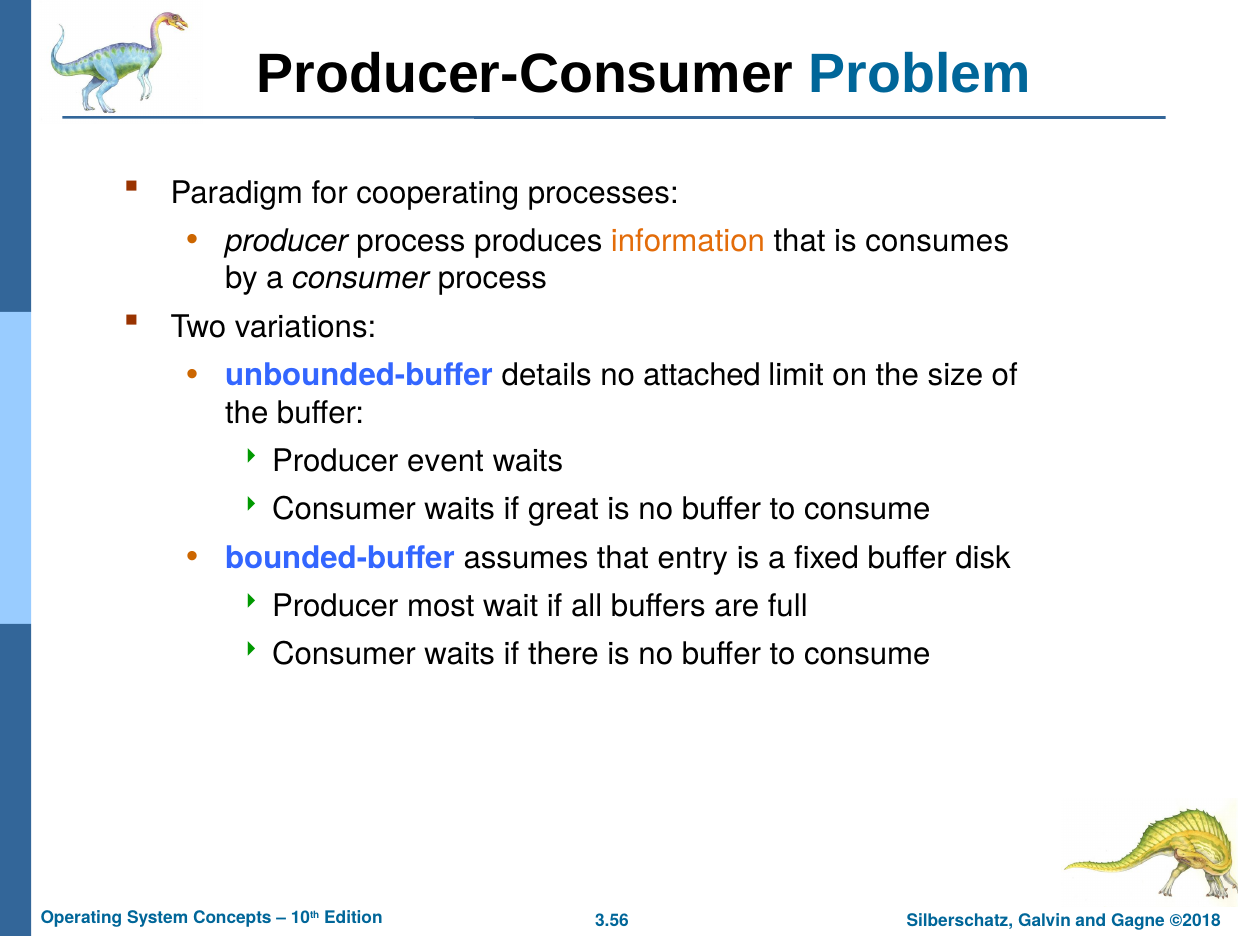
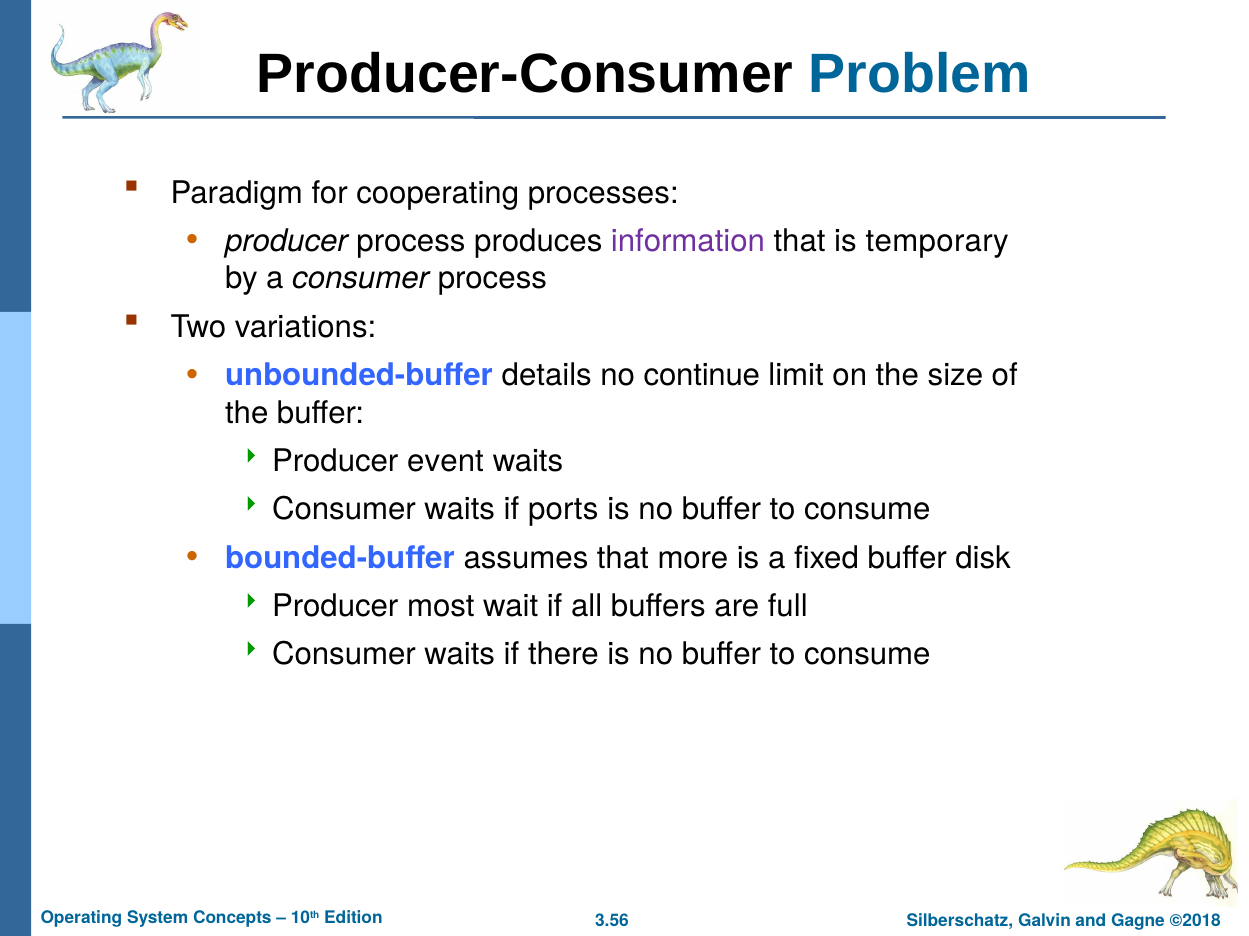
information colour: orange -> purple
consumes: consumes -> temporary
attached: attached -> continue
great: great -> ports
entry: entry -> more
